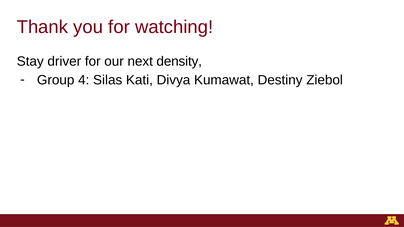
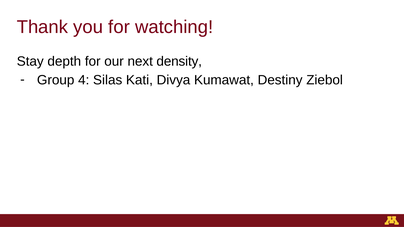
driver: driver -> depth
